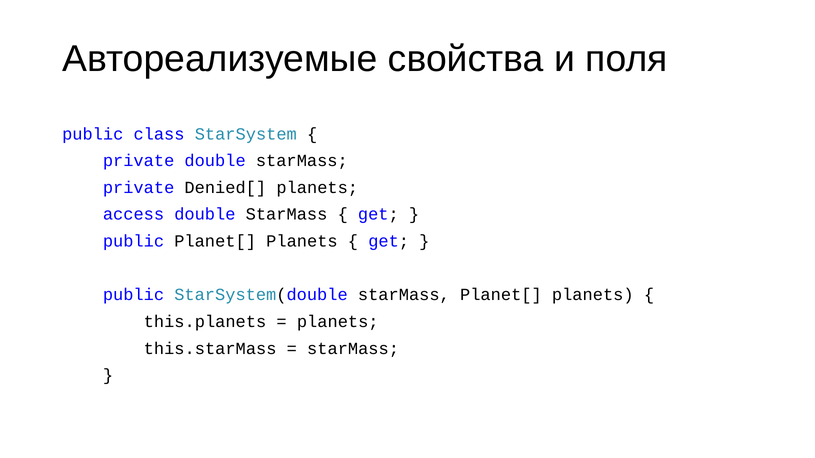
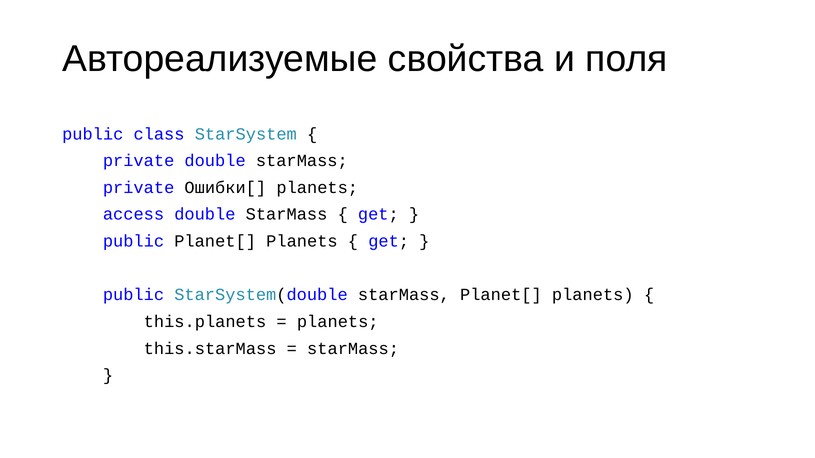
Denied[: Denied[ -> Ошибки[
